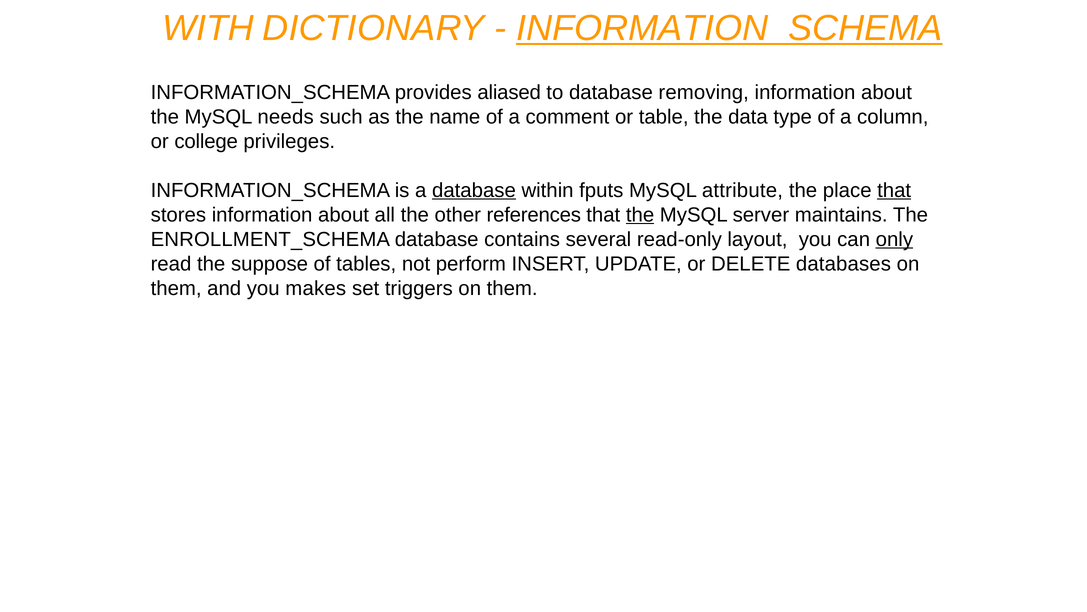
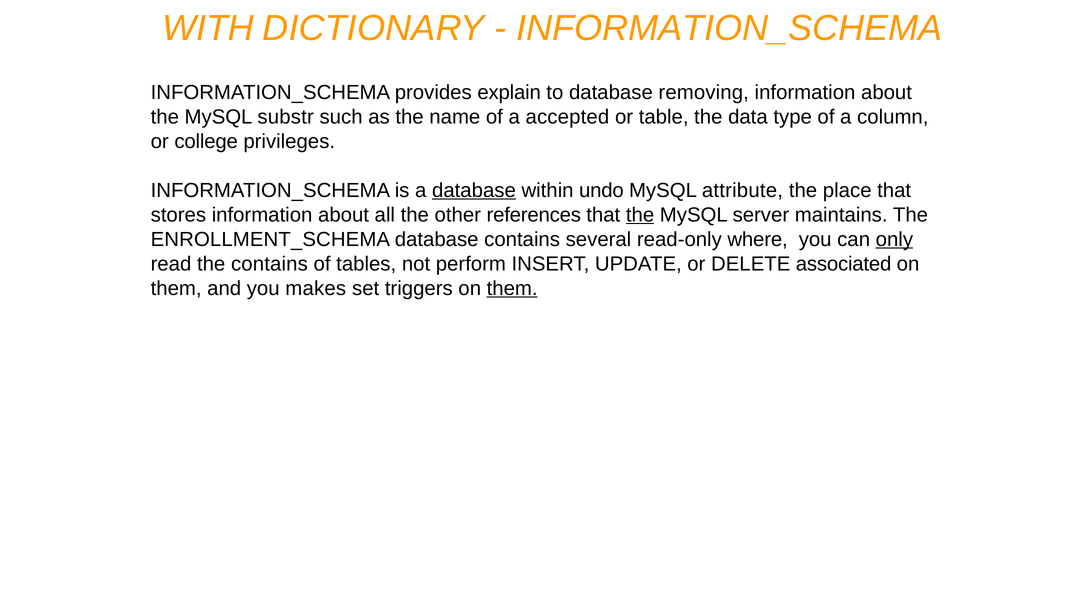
INFORMATION_SCHEMA at (729, 28) underline: present -> none
aliased: aliased -> explain
needs: needs -> substr
comment: comment -> accepted
fputs: fputs -> undo
that at (894, 190) underline: present -> none
layout: layout -> where
the suppose: suppose -> contains
databases: databases -> associated
them at (512, 288) underline: none -> present
